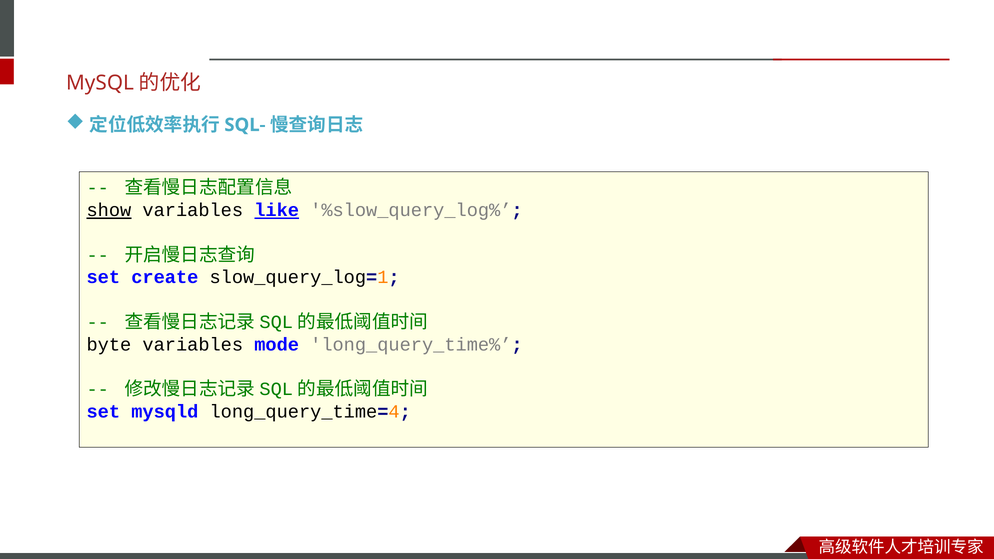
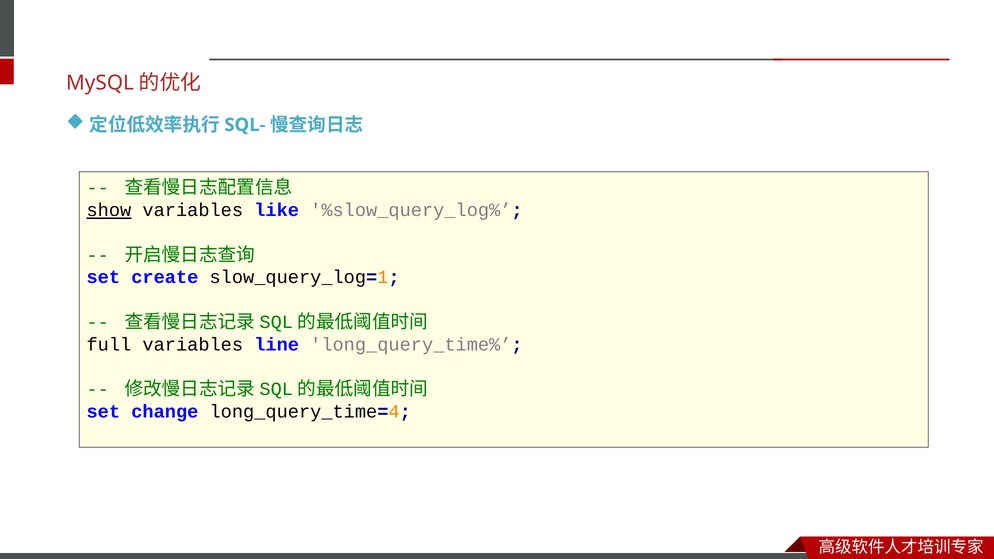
like underline: present -> none
byte: byte -> full
mode: mode -> line
mysqld: mysqld -> change
